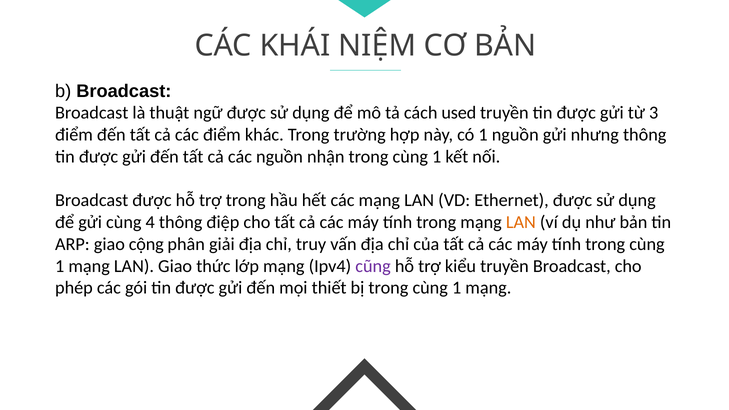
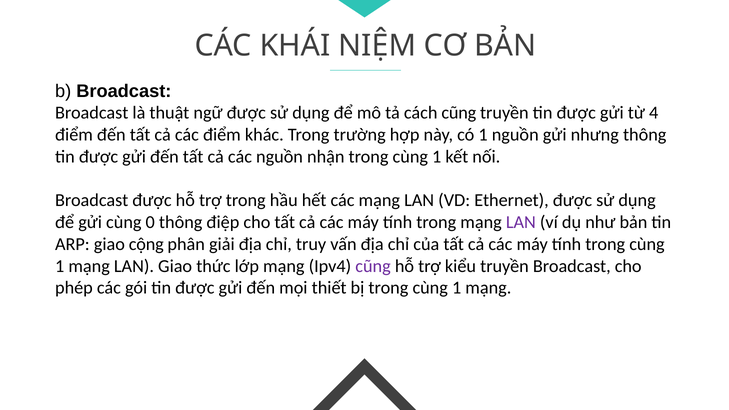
cách used: used -> cũng
3: 3 -> 4
4: 4 -> 0
LAN at (521, 222) colour: orange -> purple
